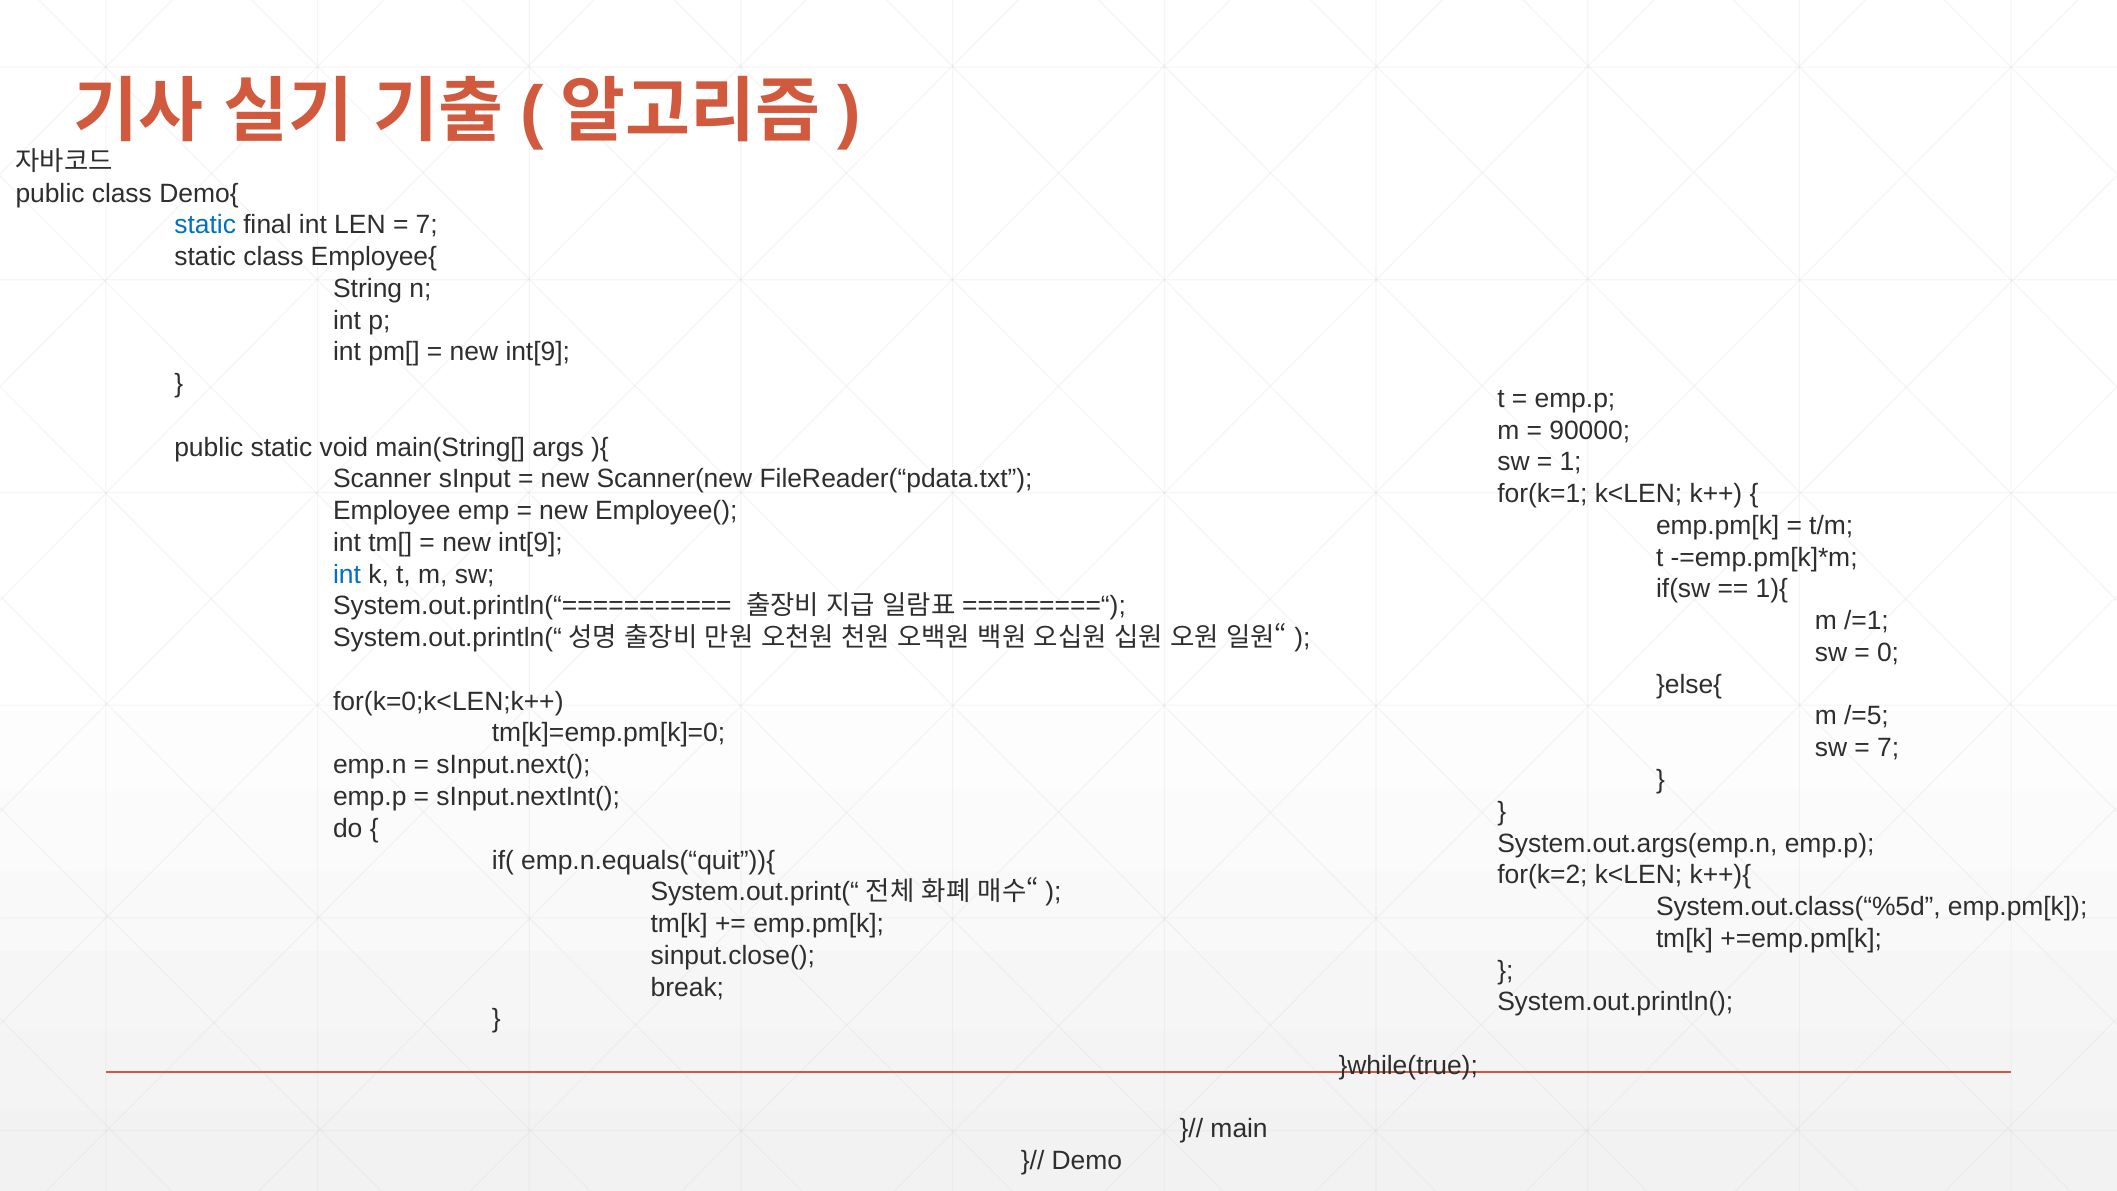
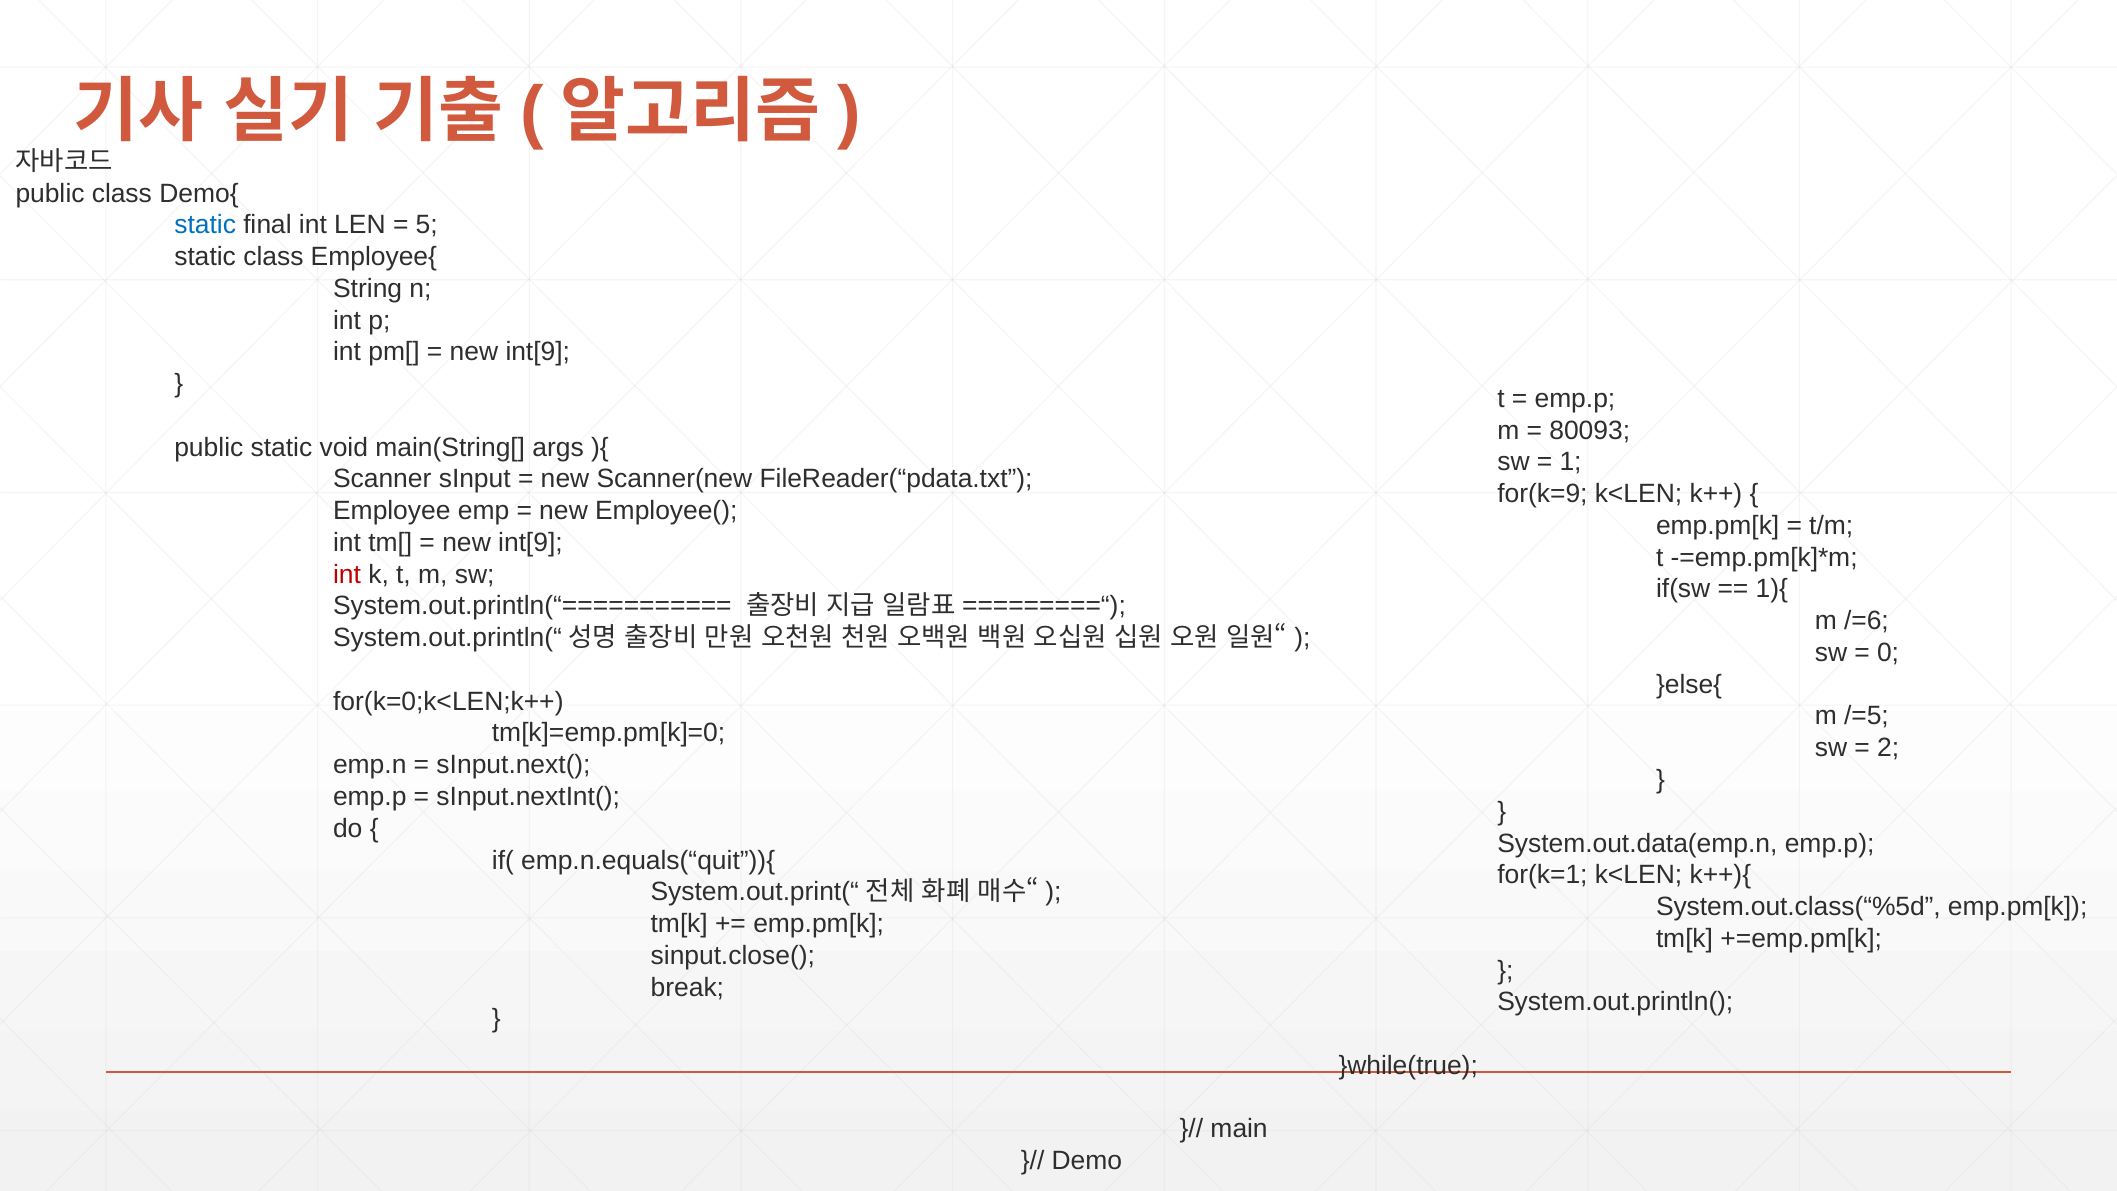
7 at (427, 225): 7 -> 5
90000: 90000 -> 80093
for(k=1: for(k=1 -> for(k=9
int at (347, 574) colour: blue -> red
/=1: /=1 -> /=6
7 at (1888, 748): 7 -> 2
System.out.args(emp.n: System.out.args(emp.n -> System.out.data(emp.n
for(k=2: for(k=2 -> for(k=1
